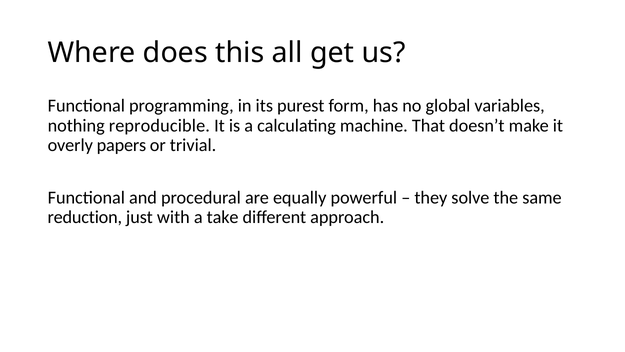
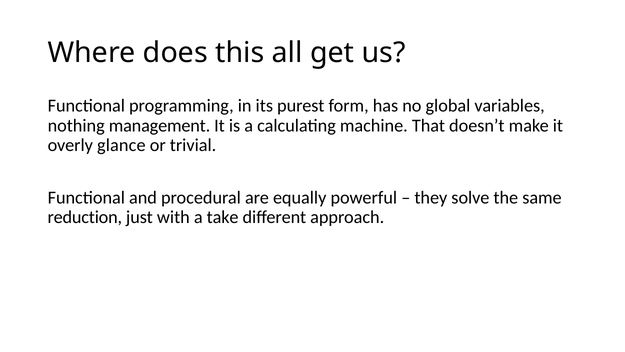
reproducible: reproducible -> management
papers: papers -> glance
